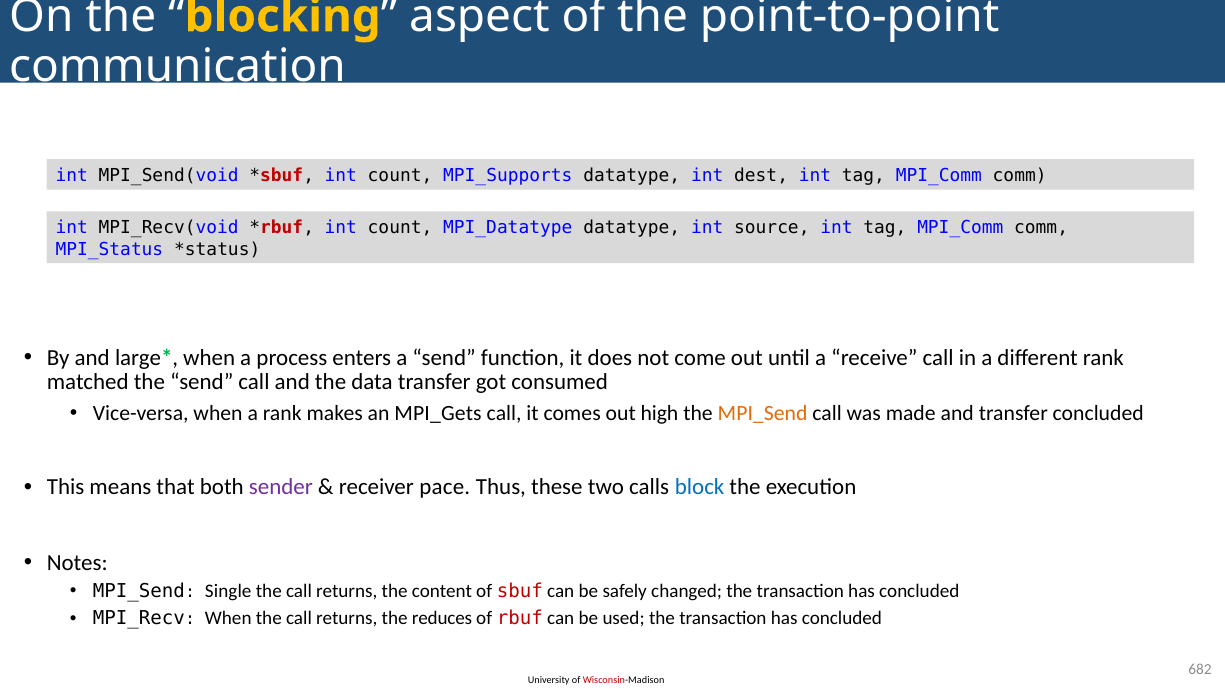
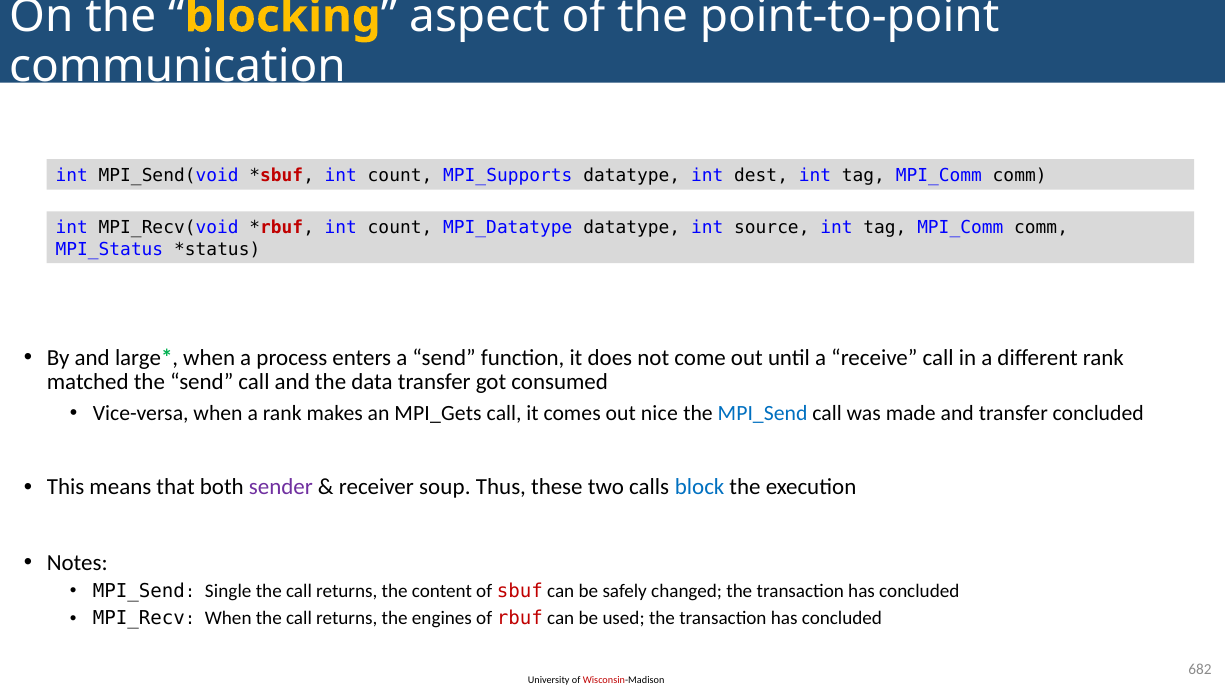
high: high -> nice
MPI_Send at (763, 413) colour: orange -> blue
pace: pace -> soup
reduces: reduces -> engines
